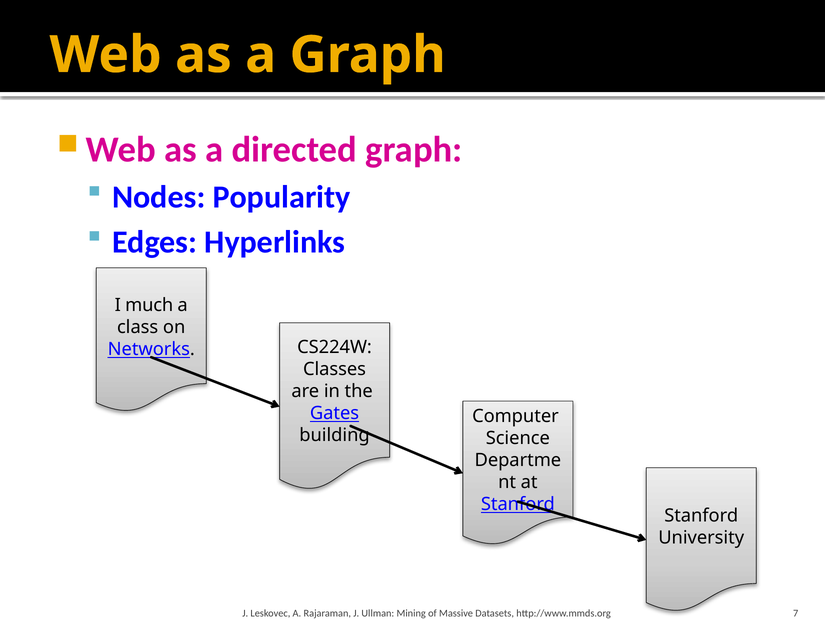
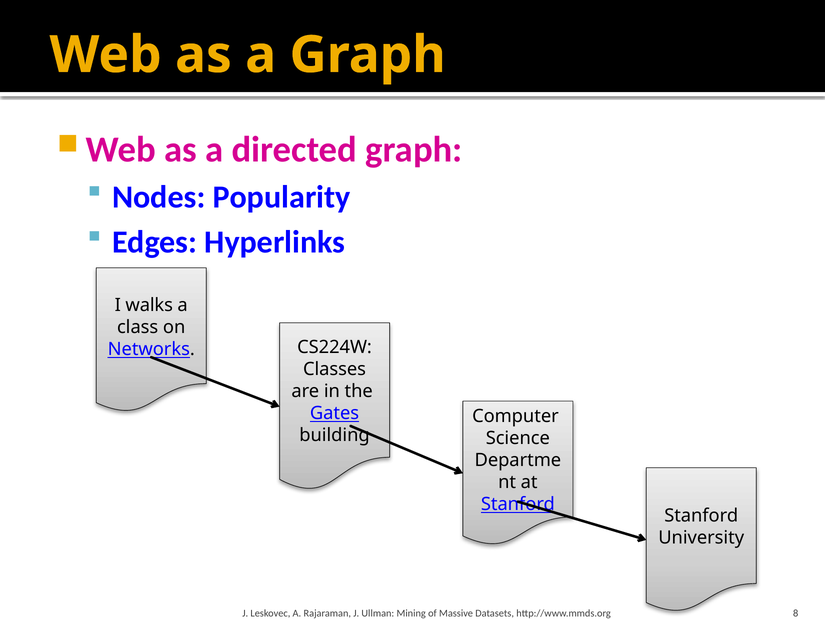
much: much -> walks
7: 7 -> 8
